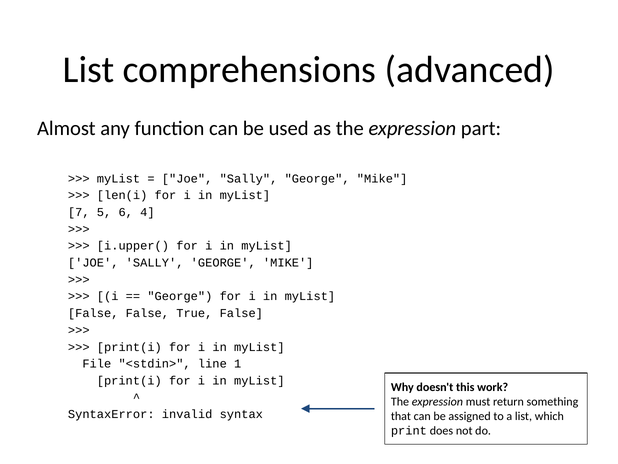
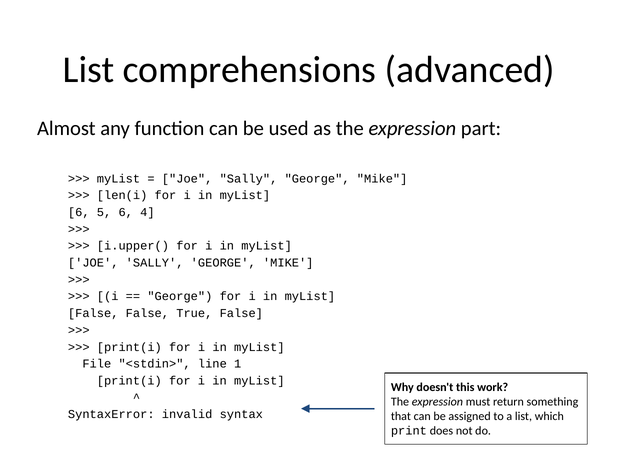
7 at (79, 212): 7 -> 6
